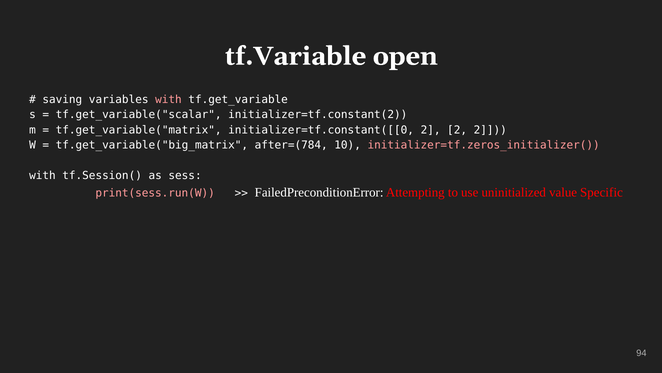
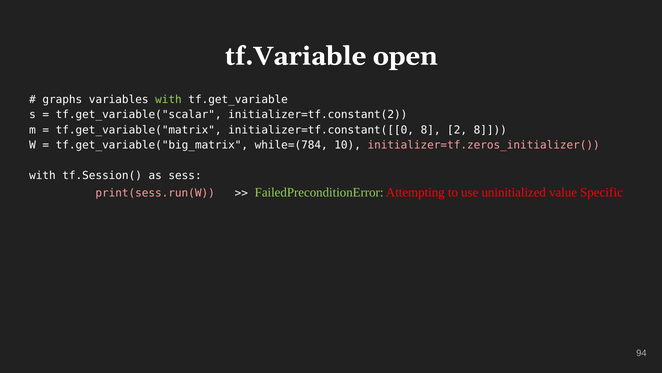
saving: saving -> graphs
with at (168, 99) colour: pink -> light green
initializer=tf.constant([[0 2: 2 -> 8
2 at (490, 130): 2 -> 8
after=(784: after=(784 -> while=(784
FailedPreconditionError colour: white -> light green
